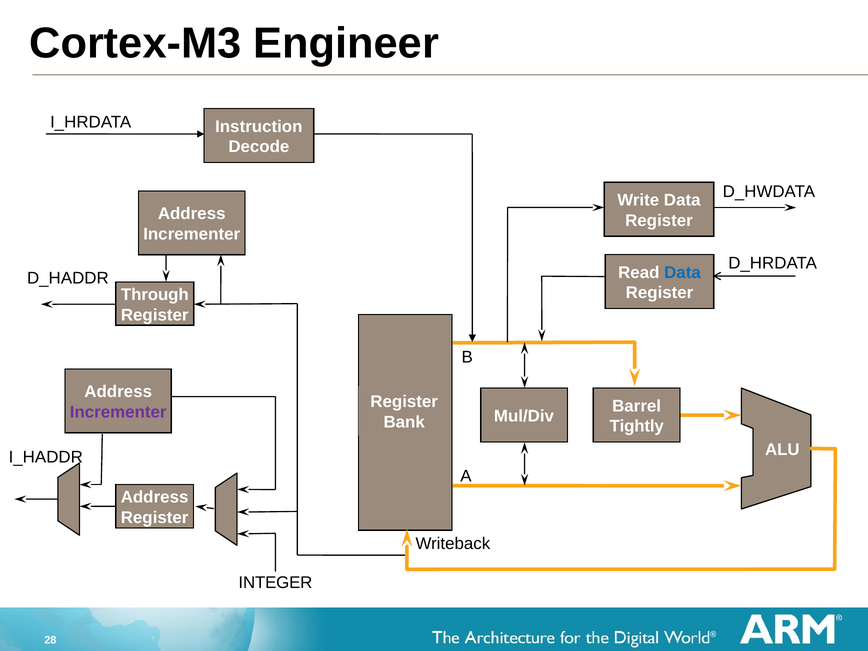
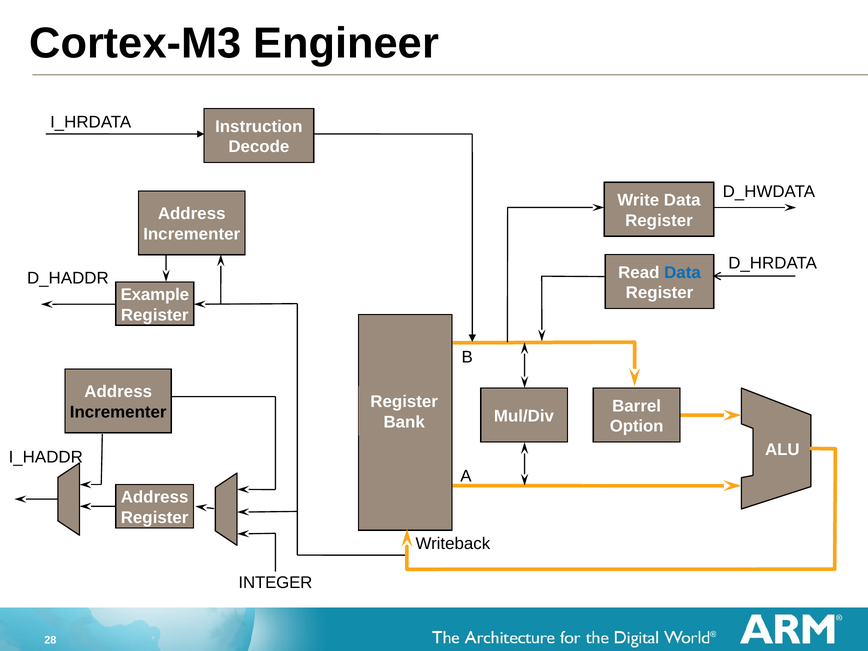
Through: Through -> Example
Incrementer at (118, 412) colour: purple -> black
Tightly: Tightly -> Option
